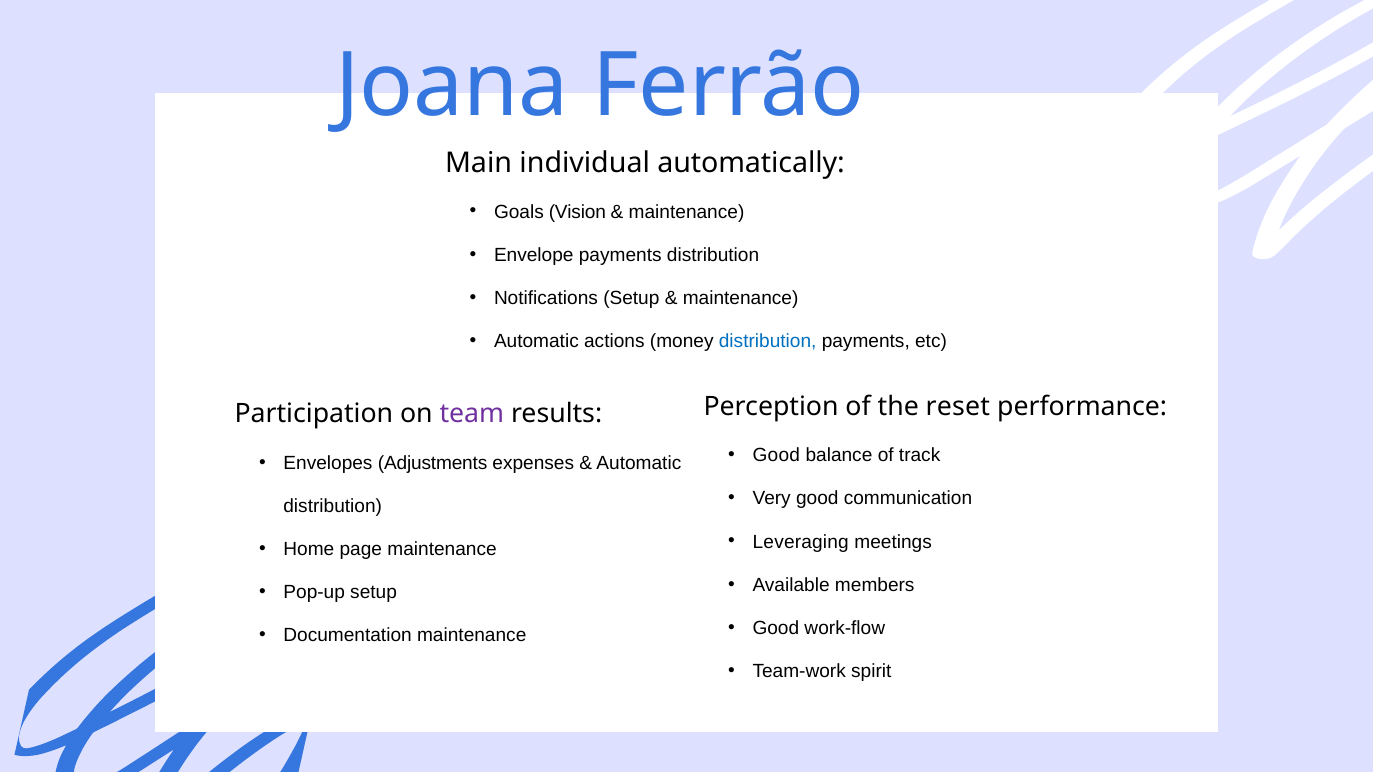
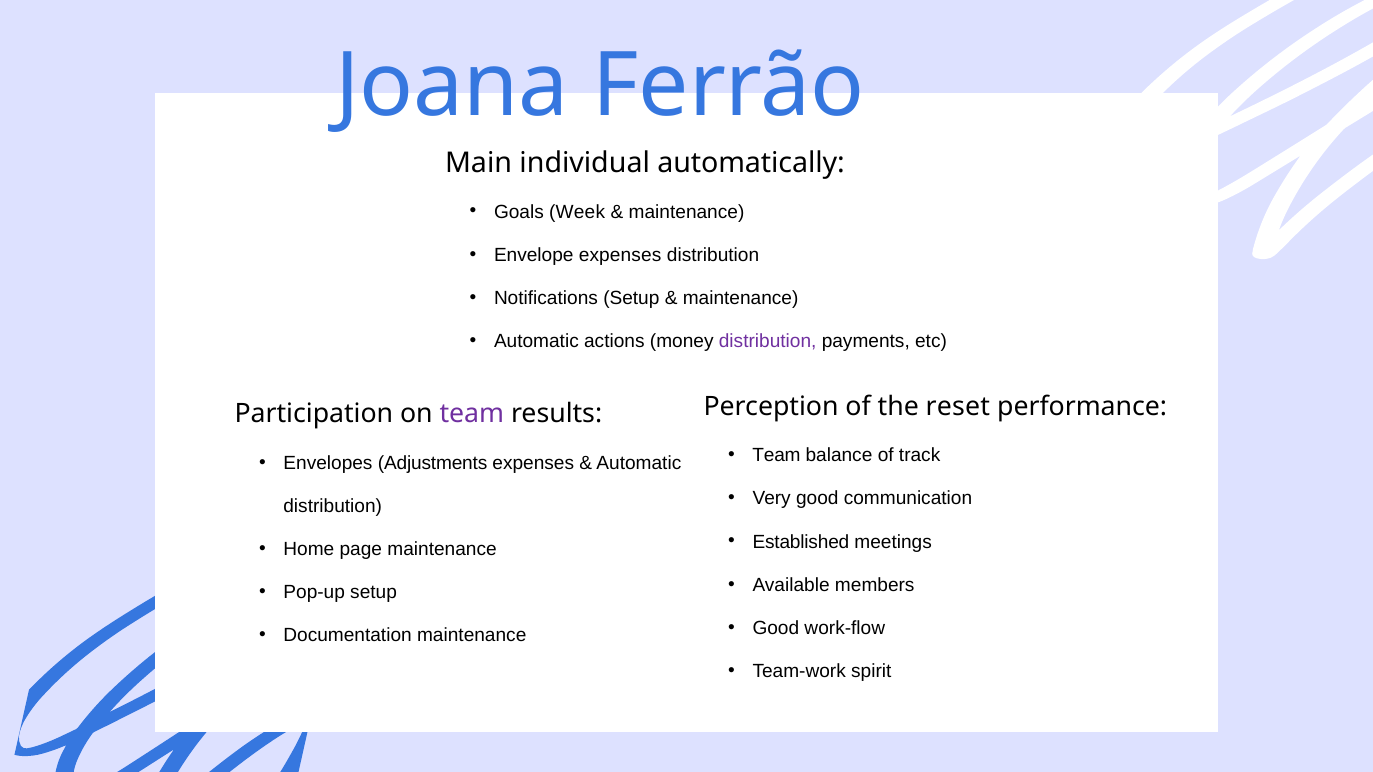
Vision: Vision -> Week
Envelope payments: payments -> expenses
distribution at (768, 341) colour: blue -> purple
Good at (776, 456): Good -> Team
Leveraging: Leveraging -> Established
